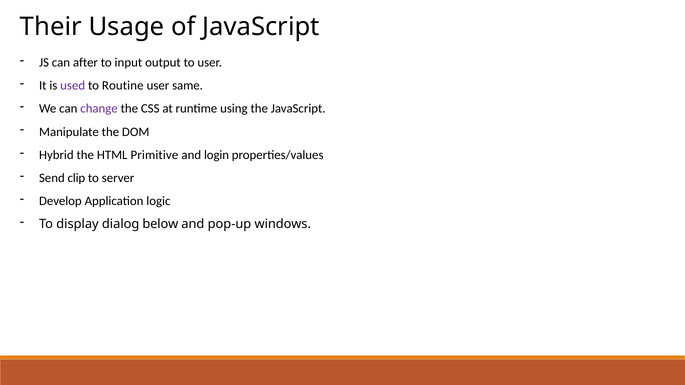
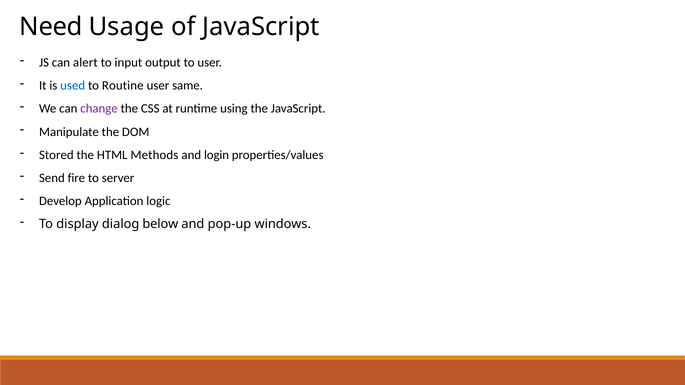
Their: Their -> Need
after: after -> alert
used colour: purple -> blue
Hybrid: Hybrid -> Stored
Primitive: Primitive -> Methods
clip: clip -> fire
